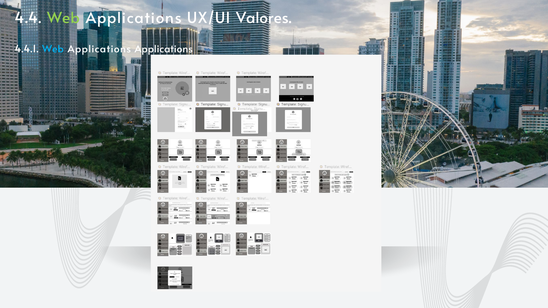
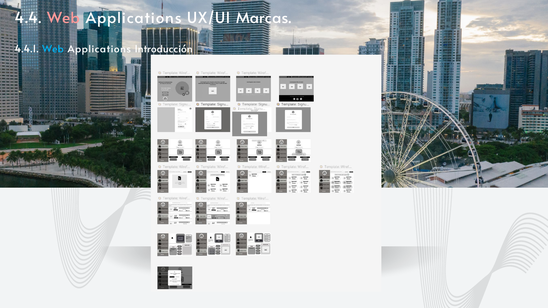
Web at (64, 18) colour: light green -> pink
Valores: Valores -> Marcas
Applications Applications: Applications -> Introducción
